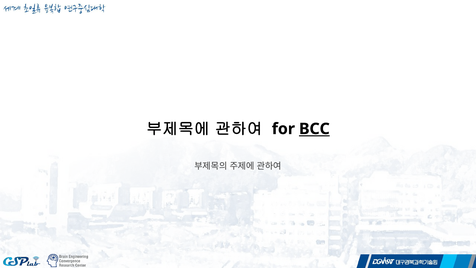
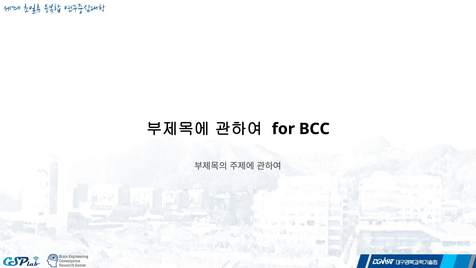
BCC underline: present -> none
